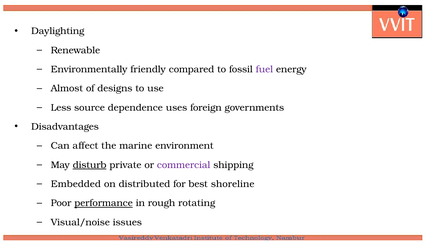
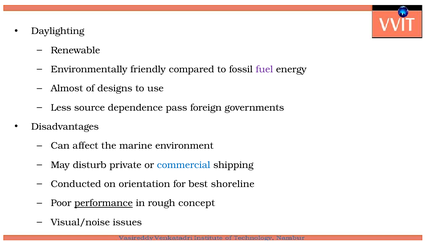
uses: uses -> pass
disturb underline: present -> none
commercial colour: purple -> blue
Embedded: Embedded -> Conducted
distributed: distributed -> orientation
rotating: rotating -> concept
